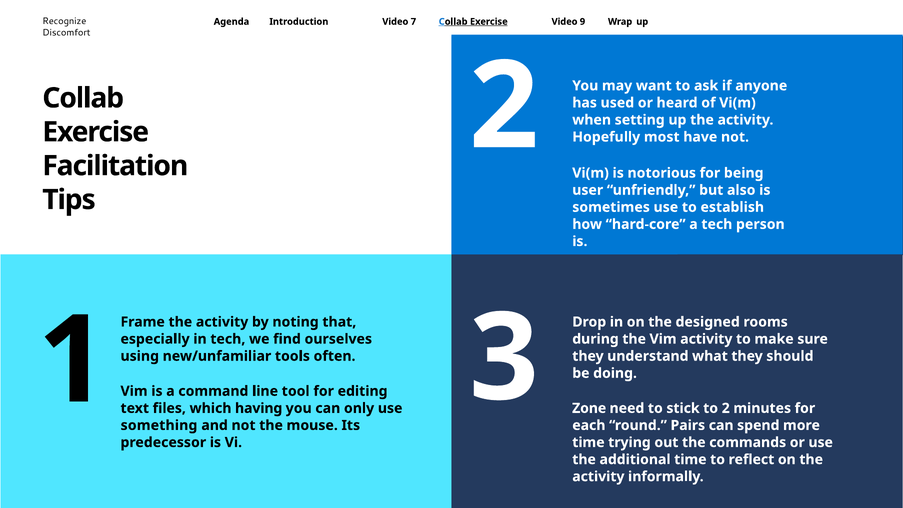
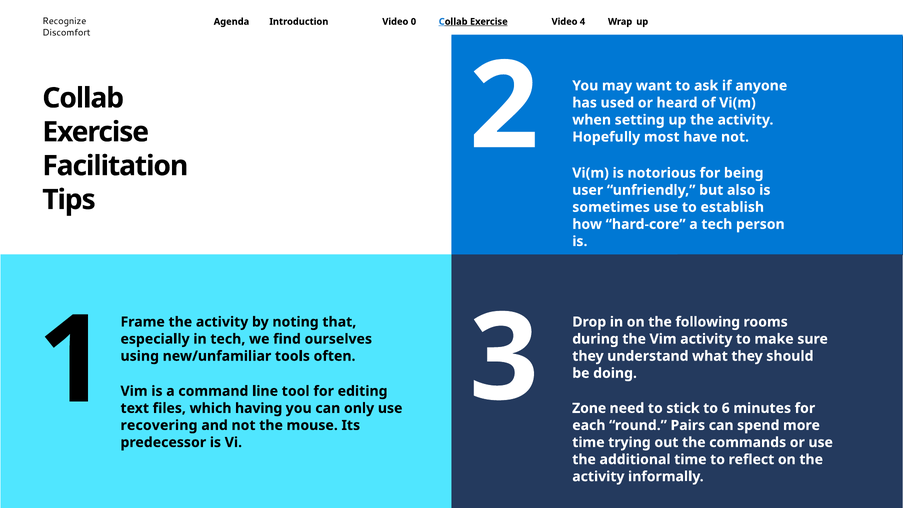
7: 7 -> 0
9: 9 -> 4
designed: designed -> following
to 2: 2 -> 6
something: something -> recovering
